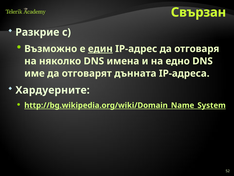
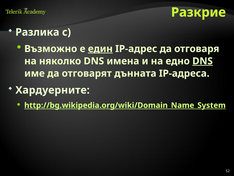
Свързан: Свързан -> Разкрие
Разкрие: Разкрие -> Разлика
DNS at (203, 61) underline: none -> present
